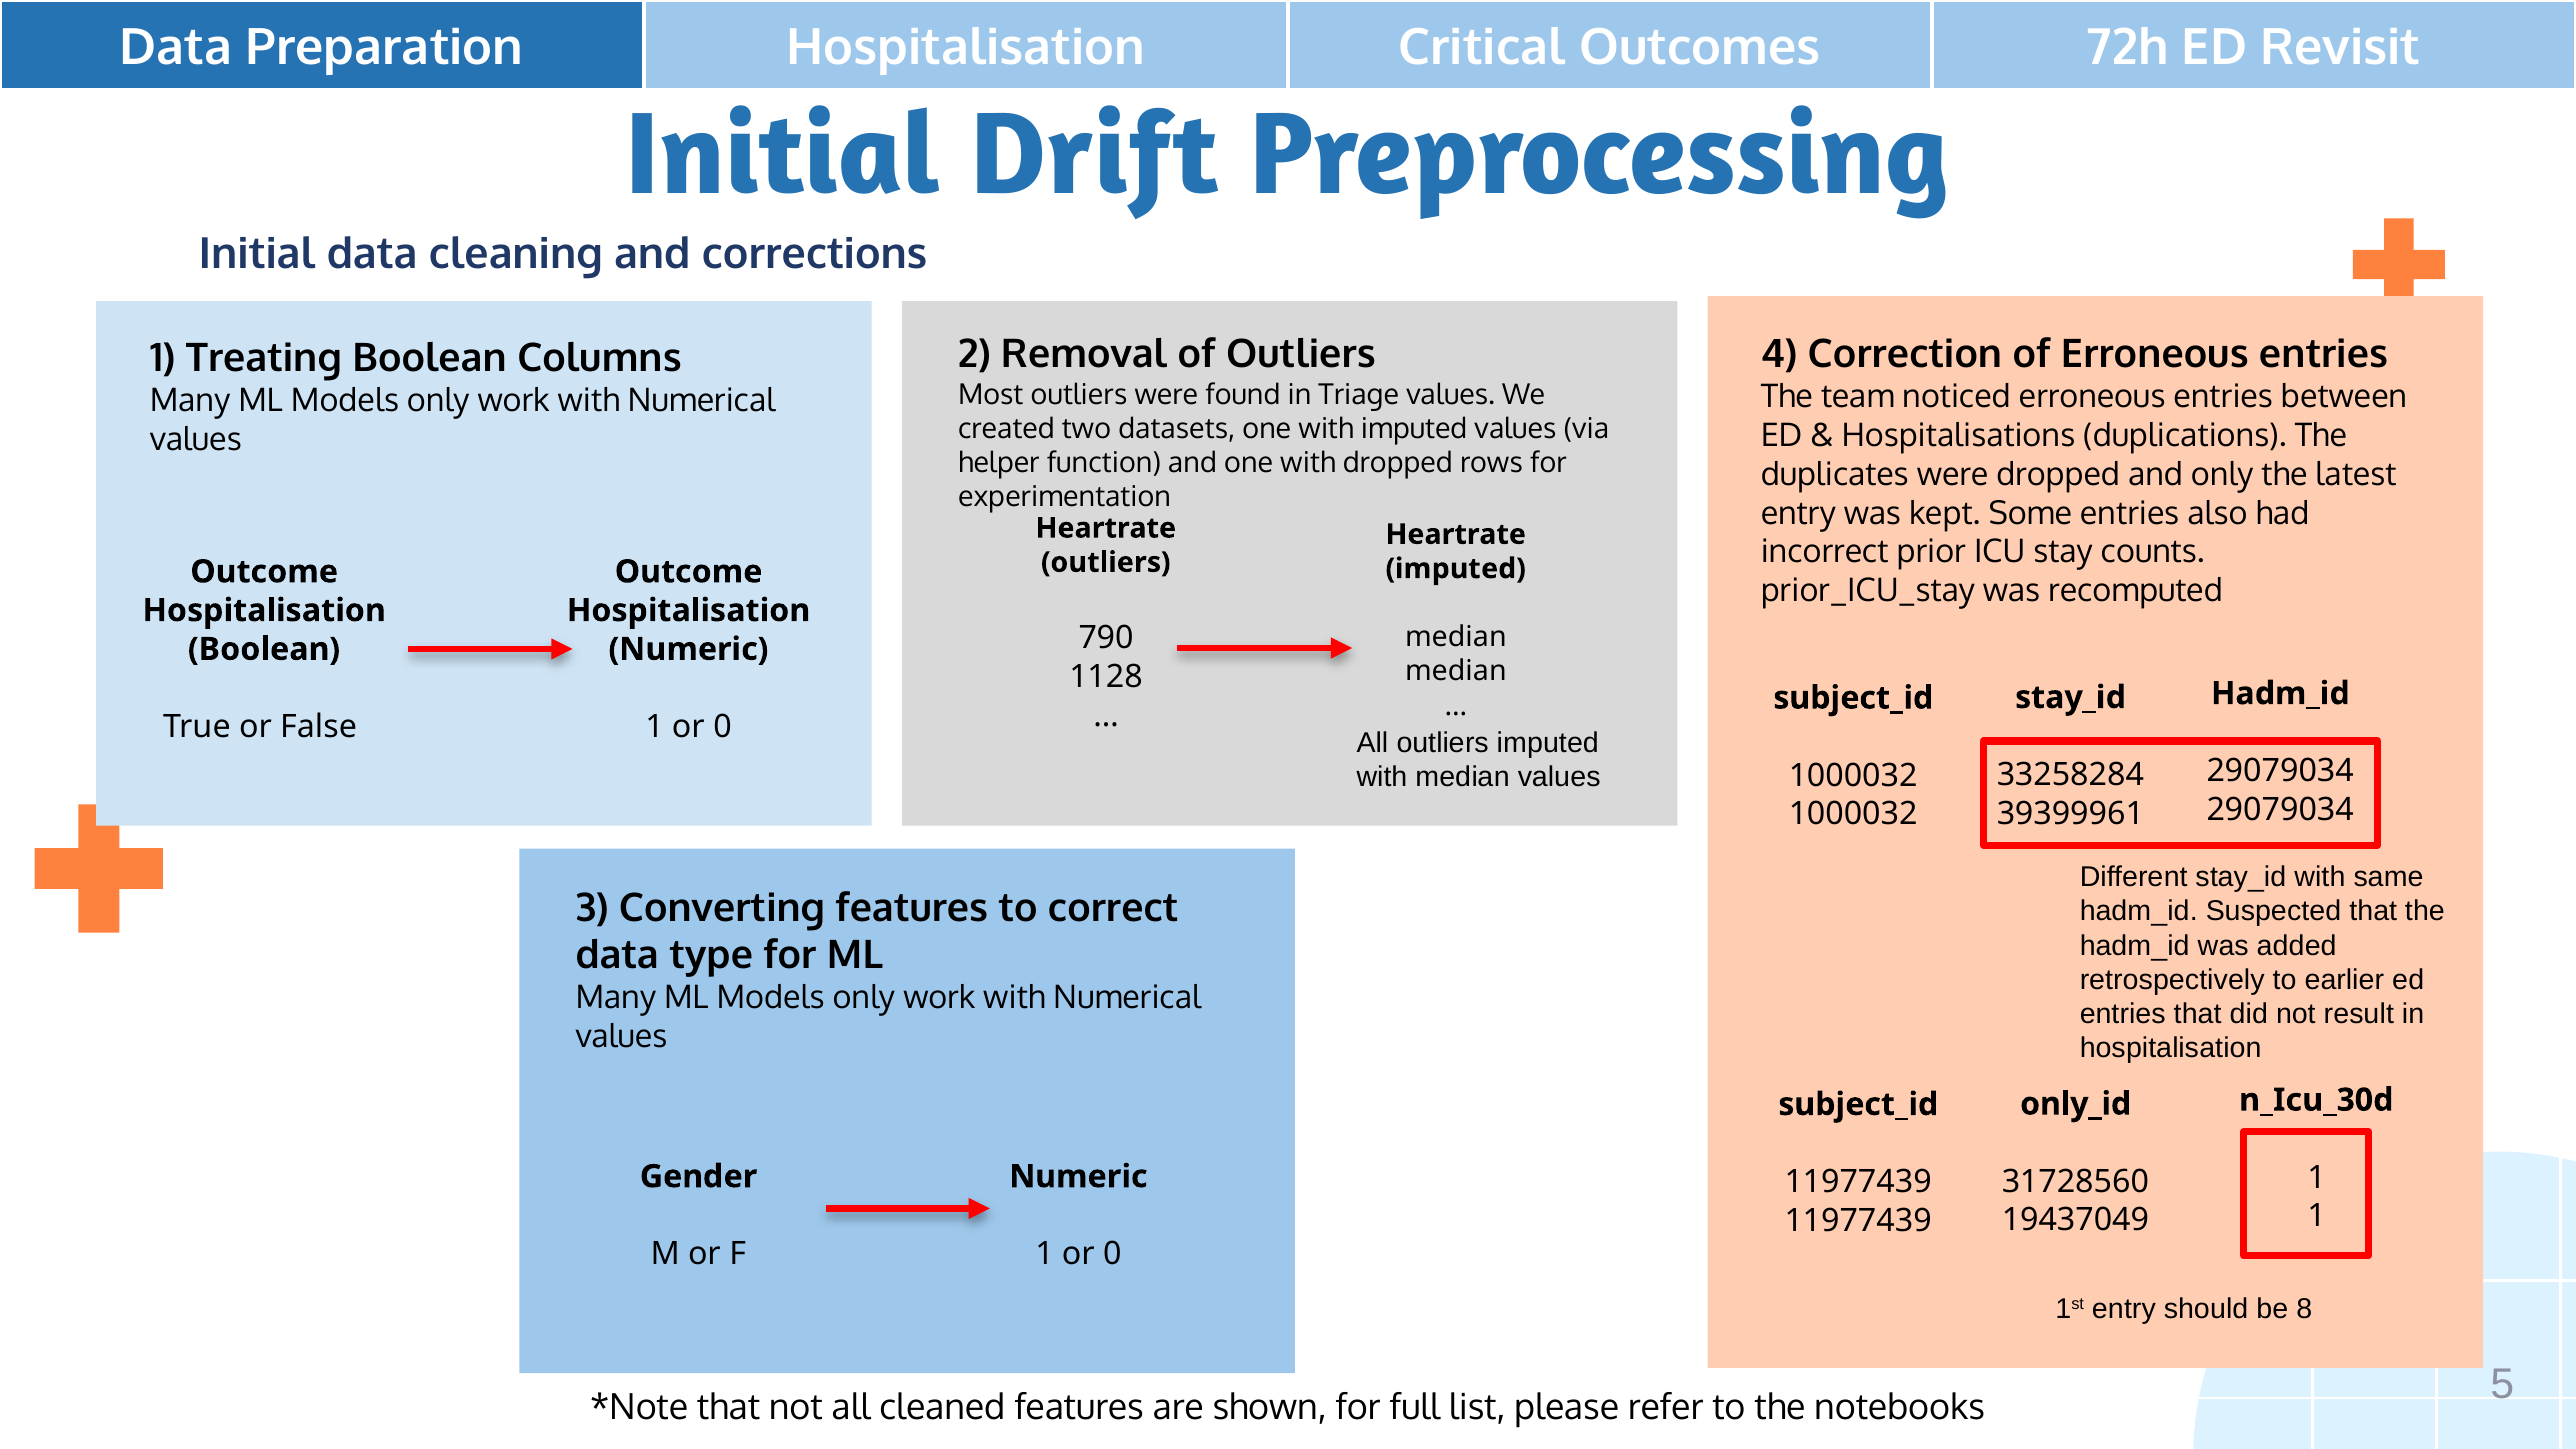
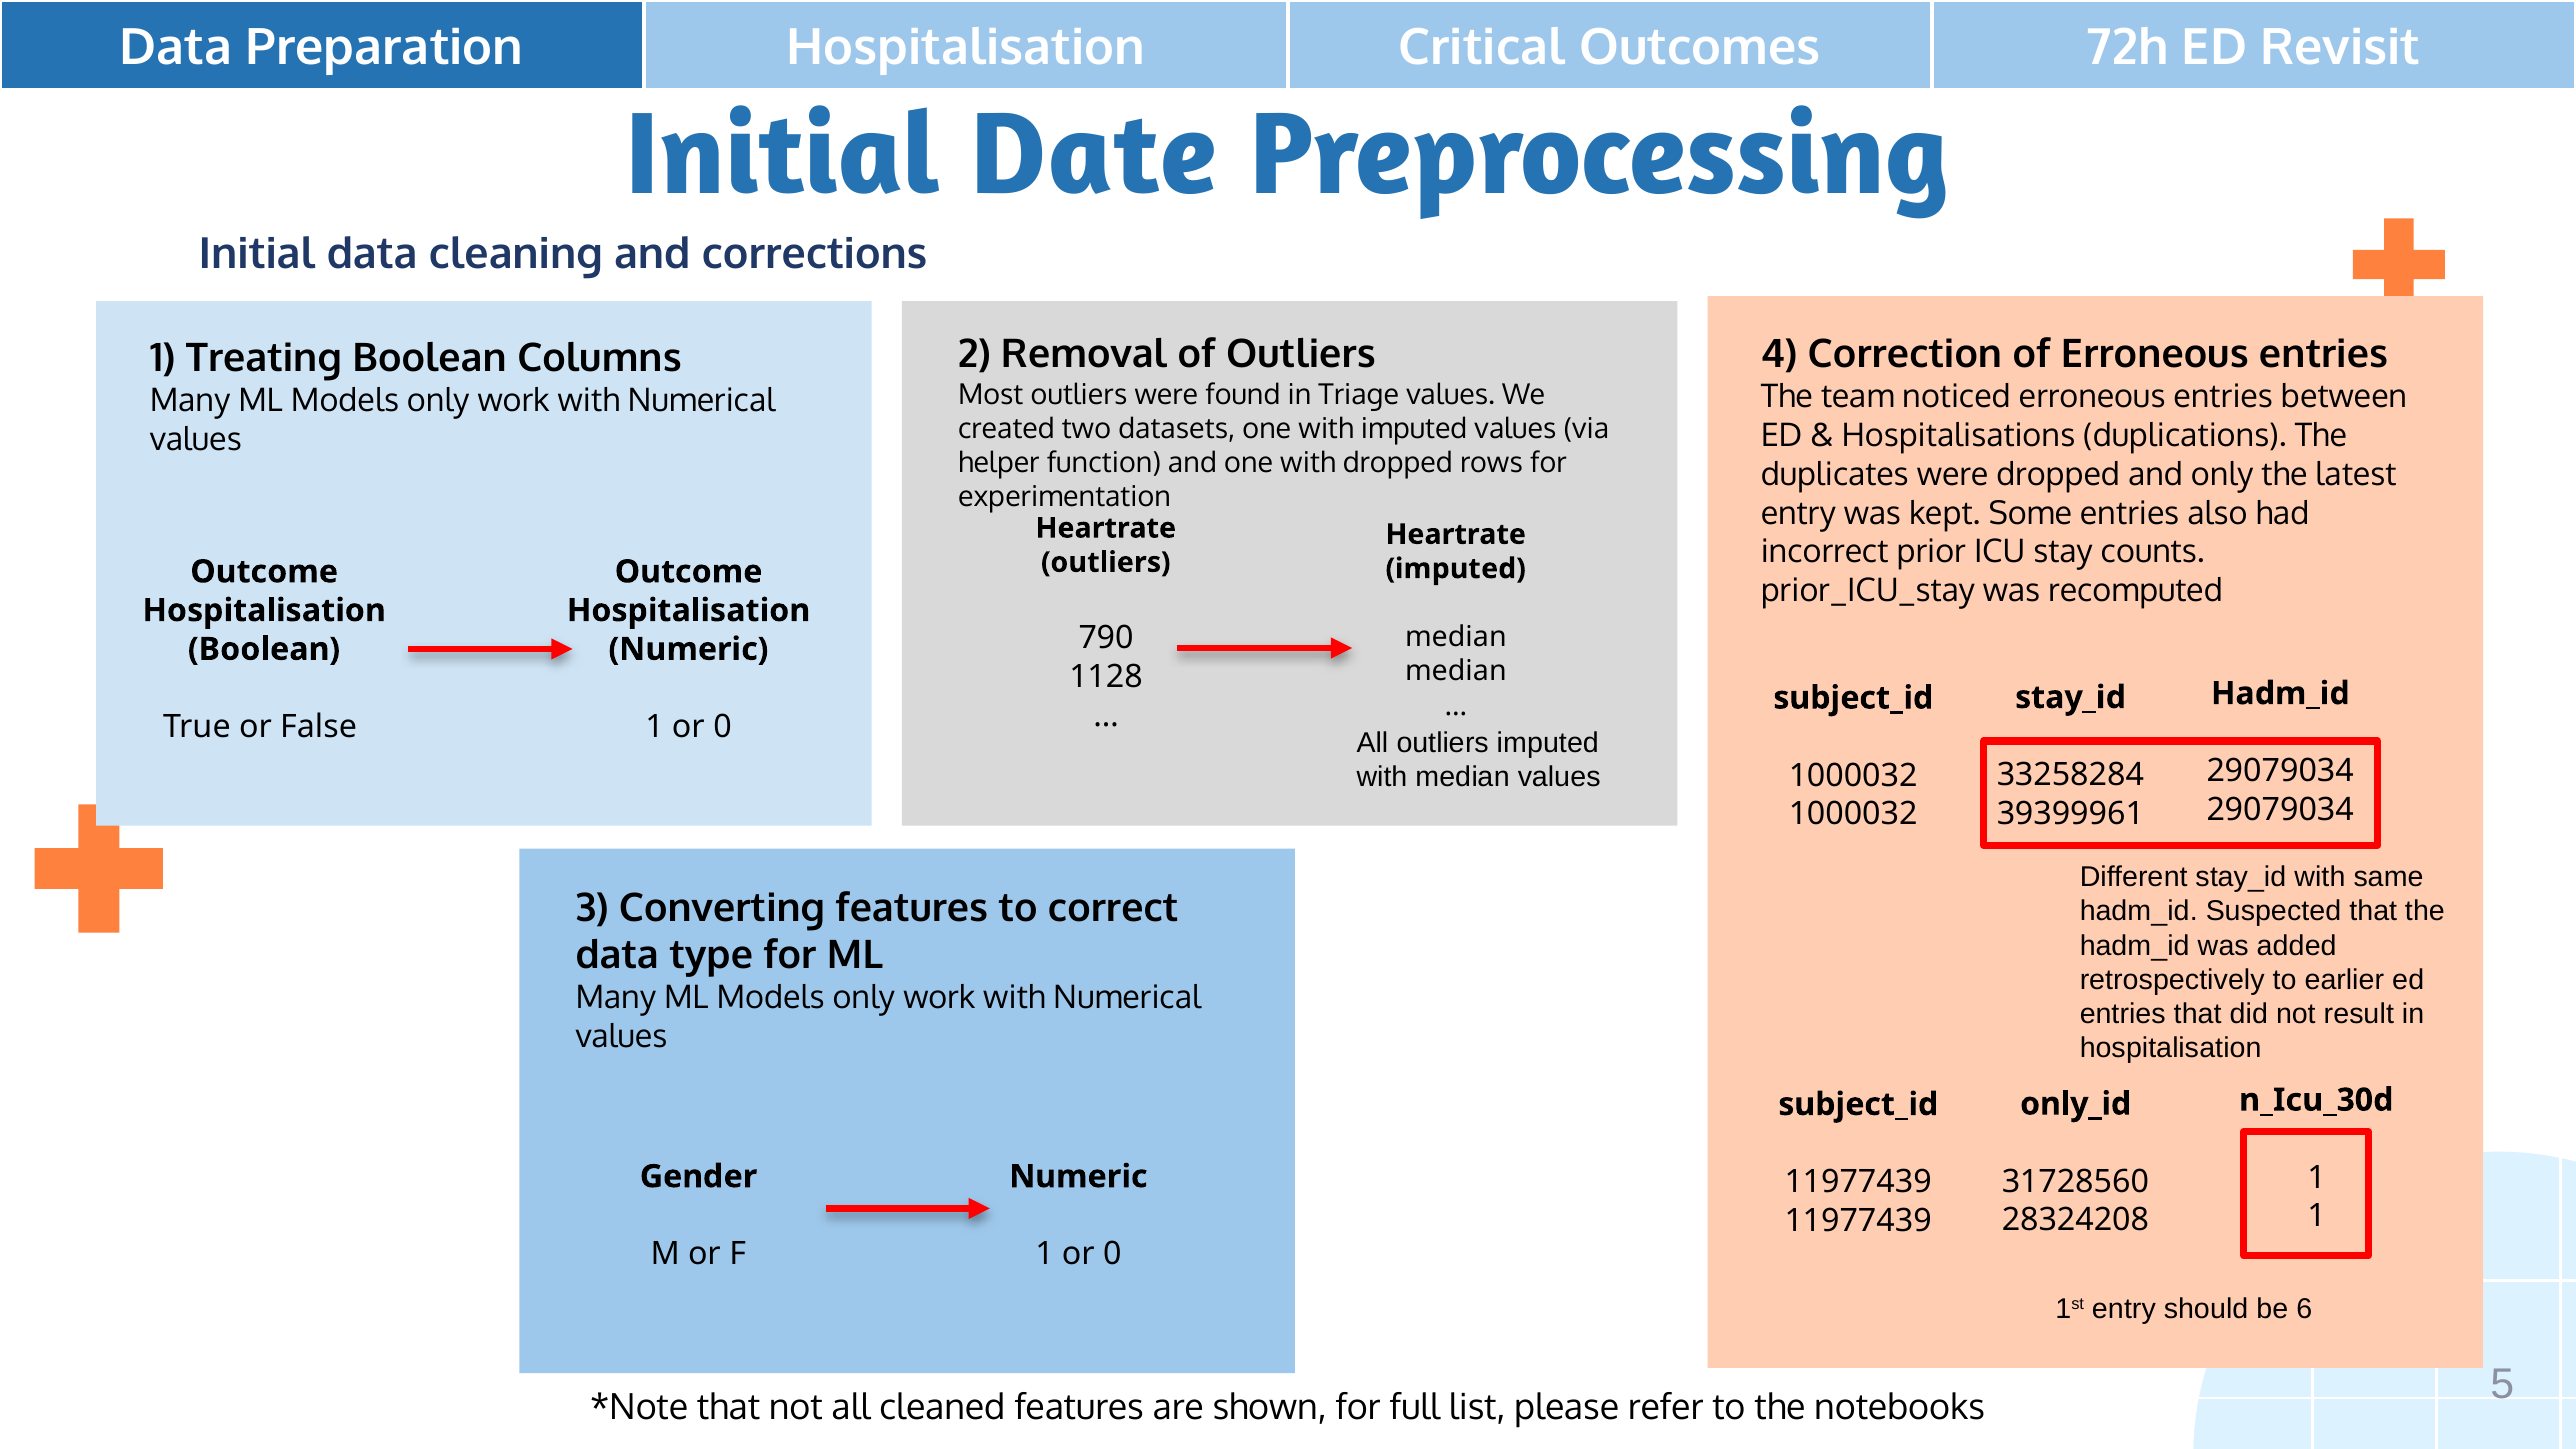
Drift: Drift -> Date
19437049: 19437049 -> 28324208
8: 8 -> 6
